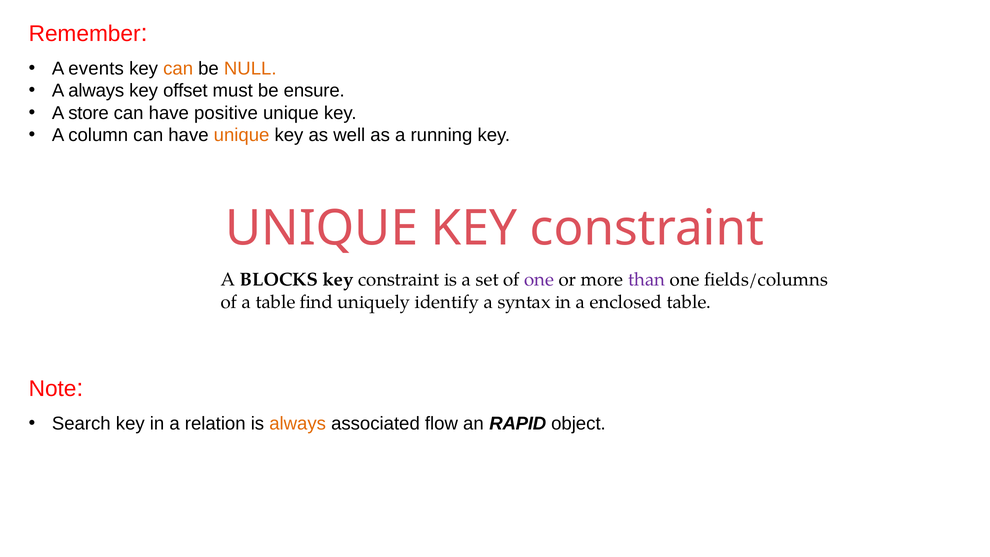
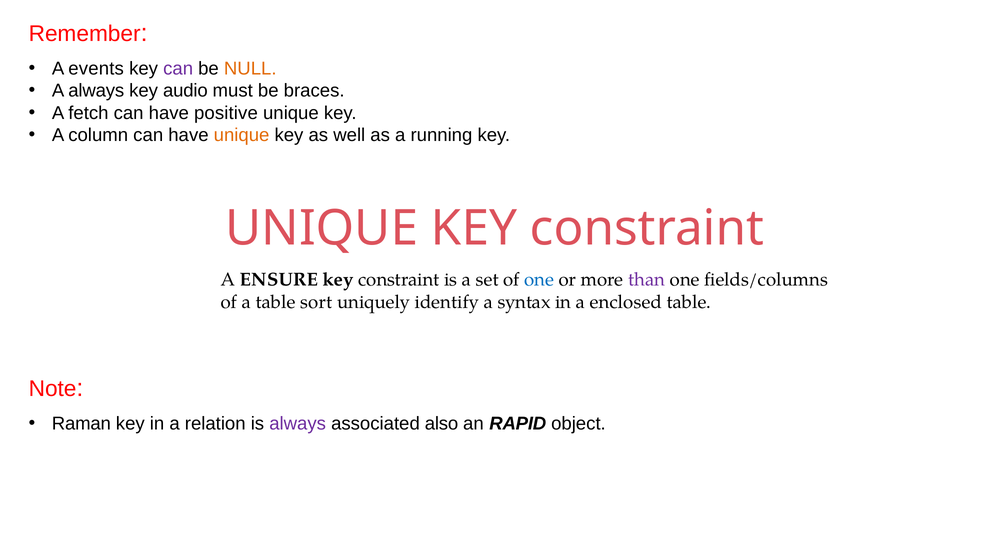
can at (178, 68) colour: orange -> purple
offset: offset -> audio
ensure: ensure -> braces
store: store -> fetch
BLOCKS: BLOCKS -> ENSURE
one at (539, 280) colour: purple -> blue
find: find -> sort
Search: Search -> Raman
always at (298, 423) colour: orange -> purple
flow: flow -> also
